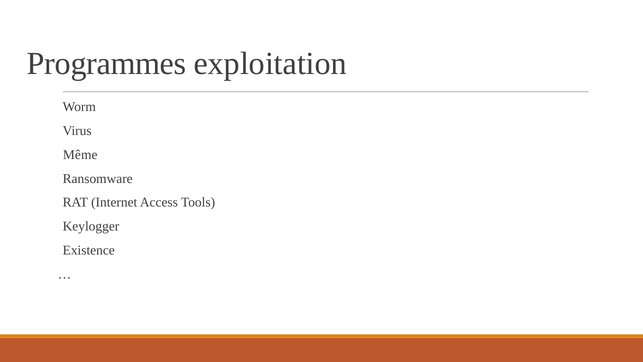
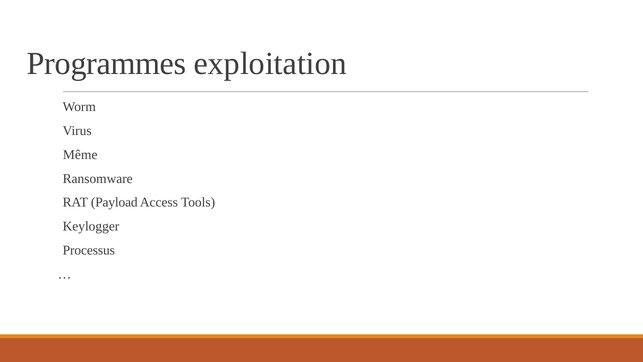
Internet: Internet -> Payload
Existence: Existence -> Processus
